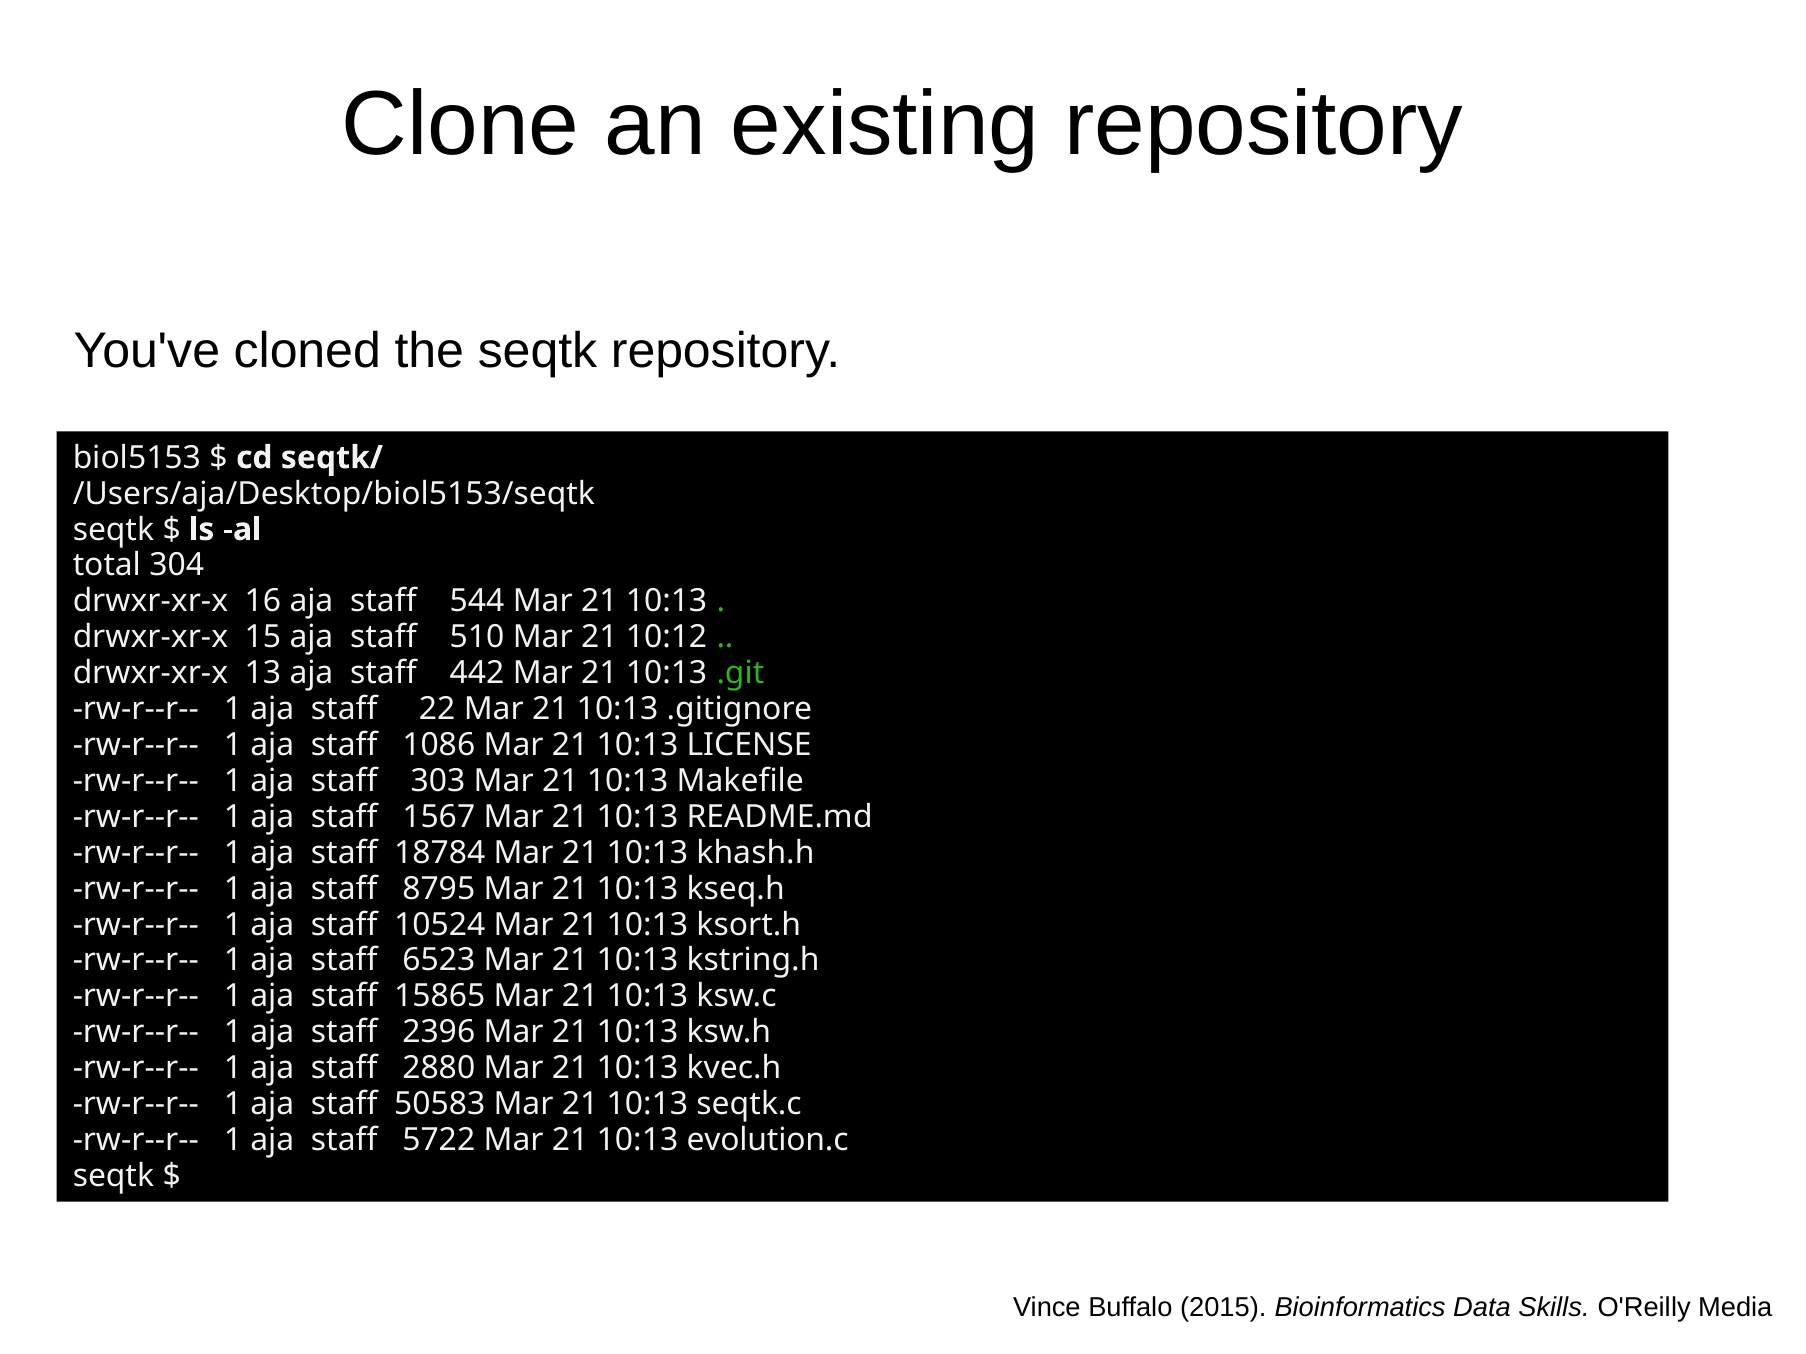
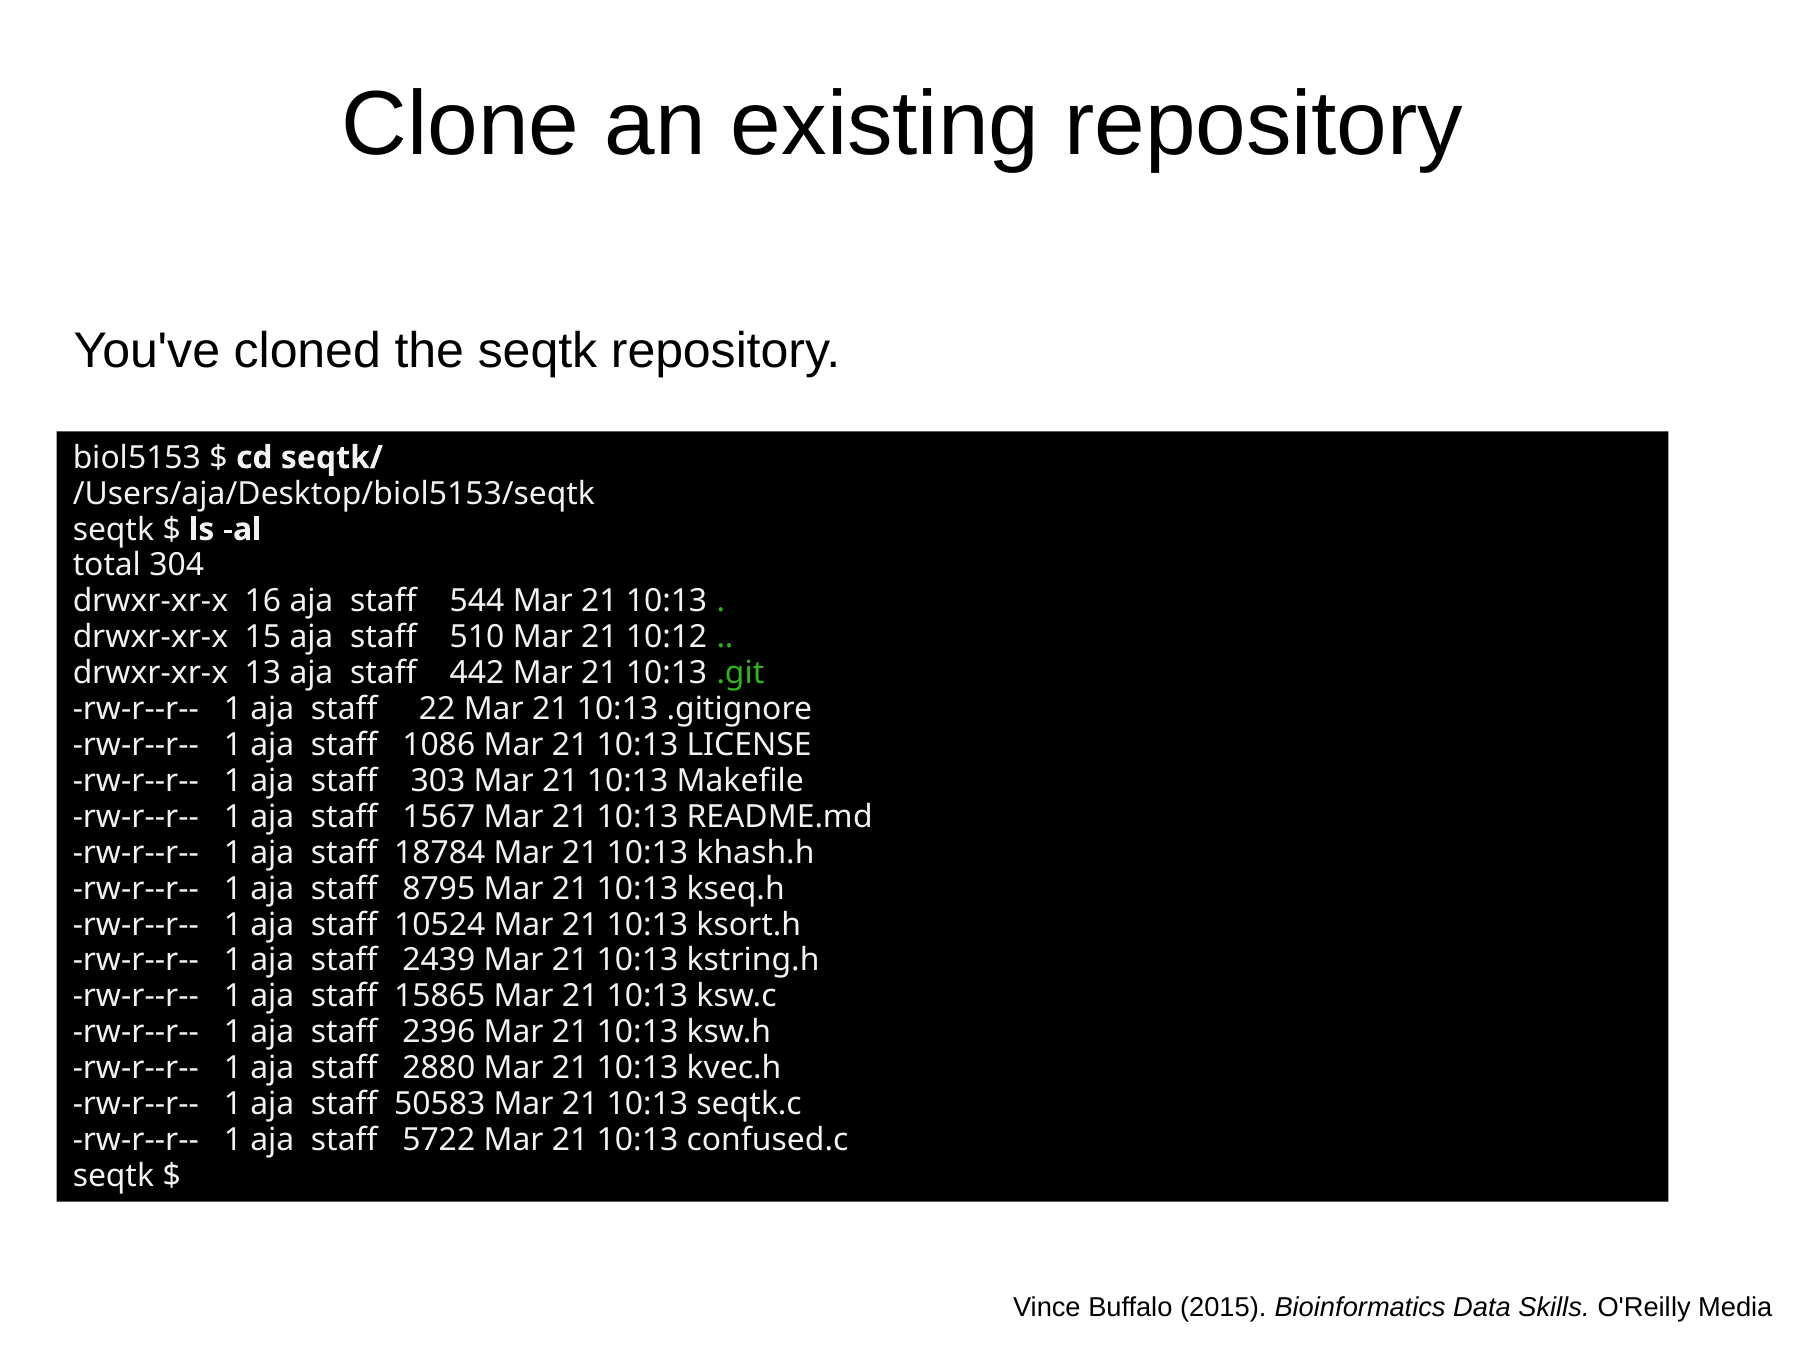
6523: 6523 -> 2439
evolution.c: evolution.c -> confused.c
